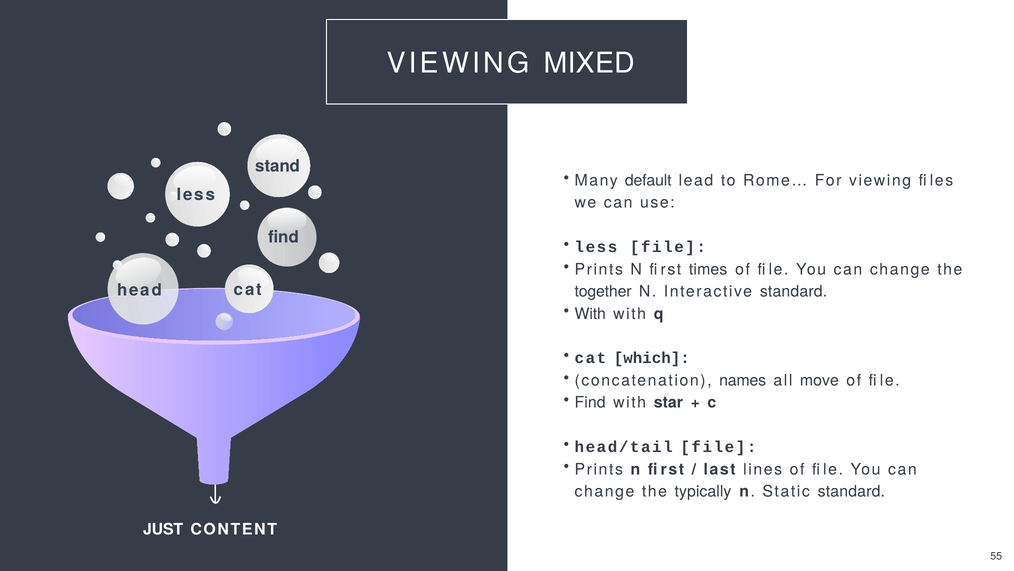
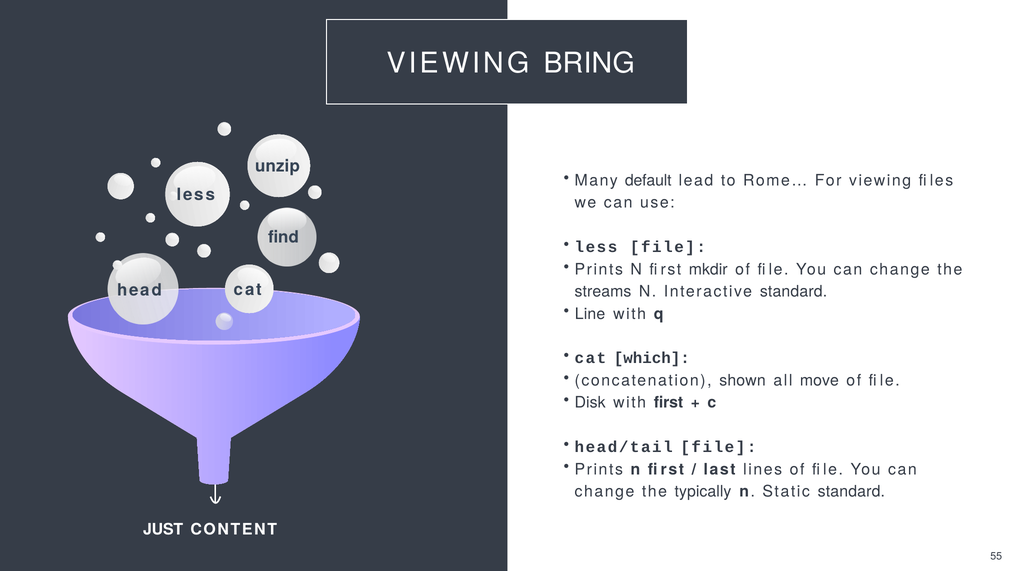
MIXED: MIXED -> BRING
stand: stand -> unzip
times: times -> mkdir
together: together -> streams
With at (590, 314): With -> Line
names: names -> shown
Find at (590, 402): Find -> Disk
with star: star -> first
